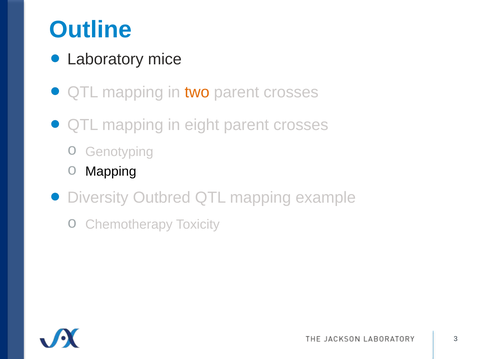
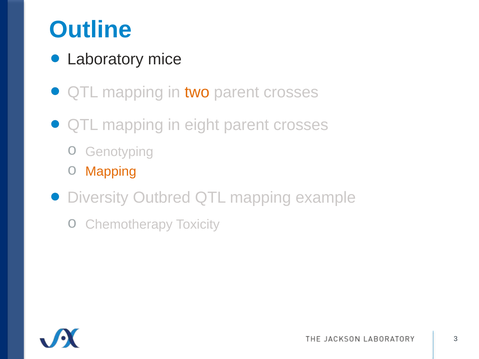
Mapping at (111, 172) colour: black -> orange
